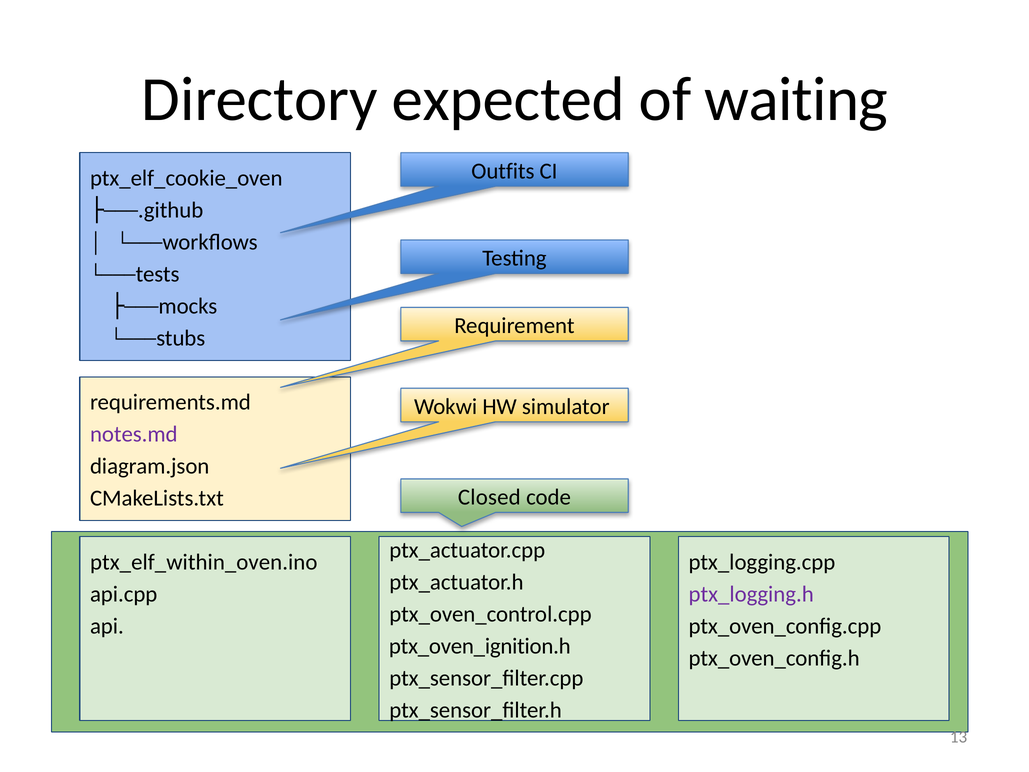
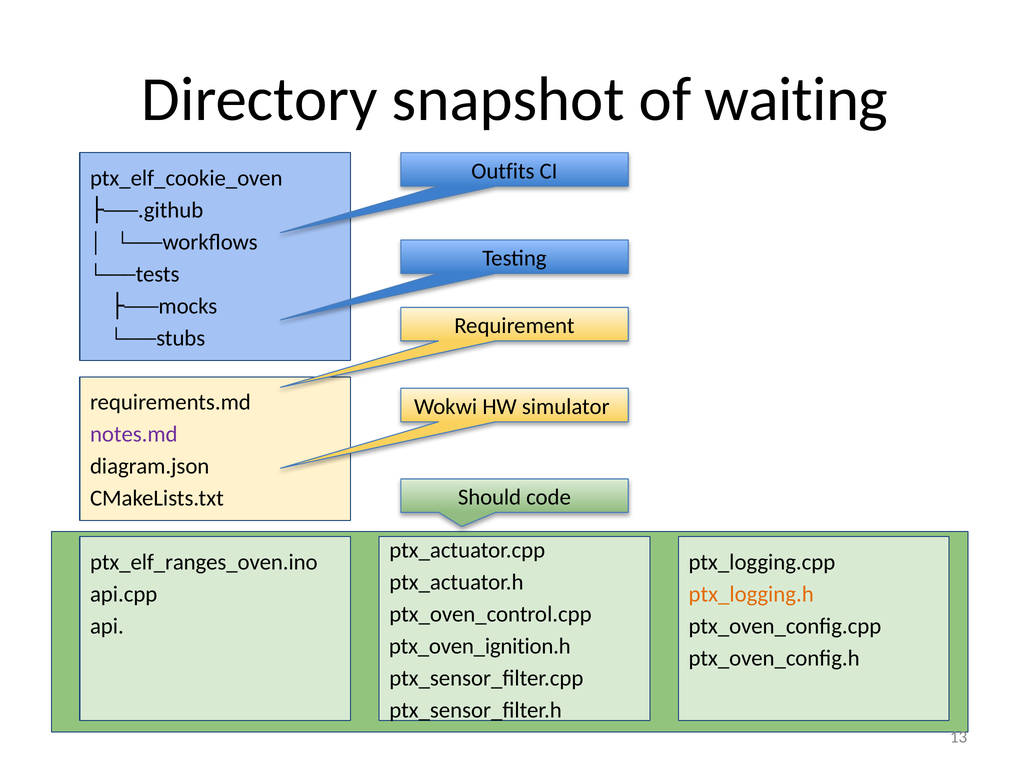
expected: expected -> snapshot
Closed: Closed -> Should
ptx_elf_within_oven.ino: ptx_elf_within_oven.ino -> ptx_elf_ranges_oven.ino
ptx_logging.h colour: purple -> orange
